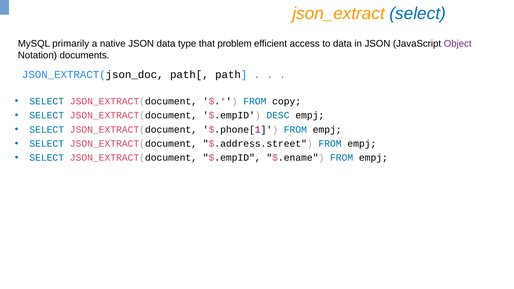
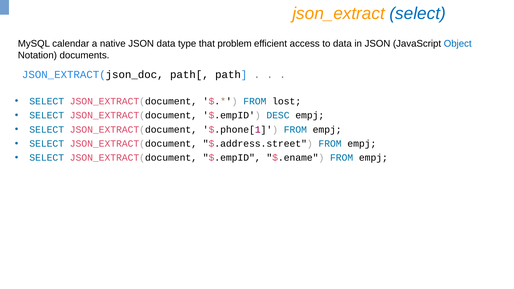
primarily: primarily -> calendar
Object colour: purple -> blue
copy: copy -> lost
